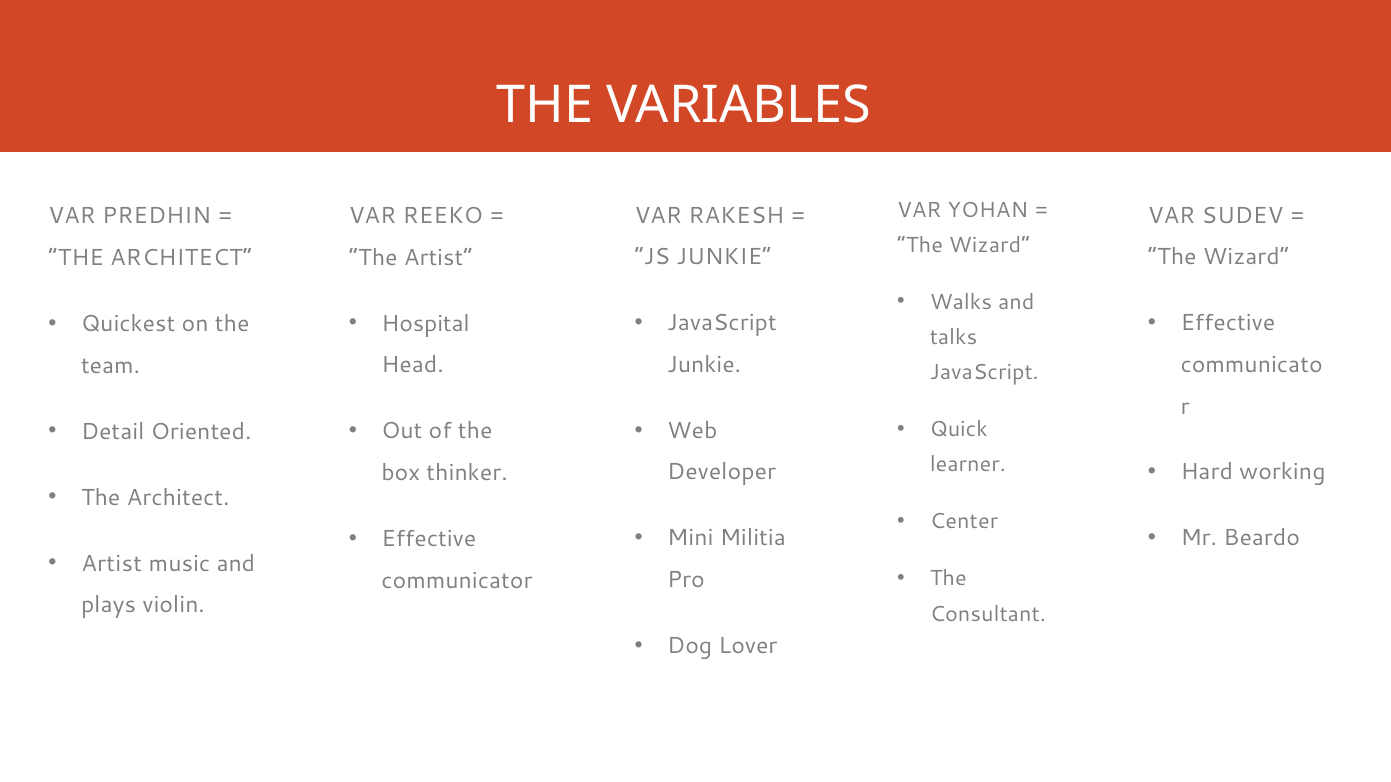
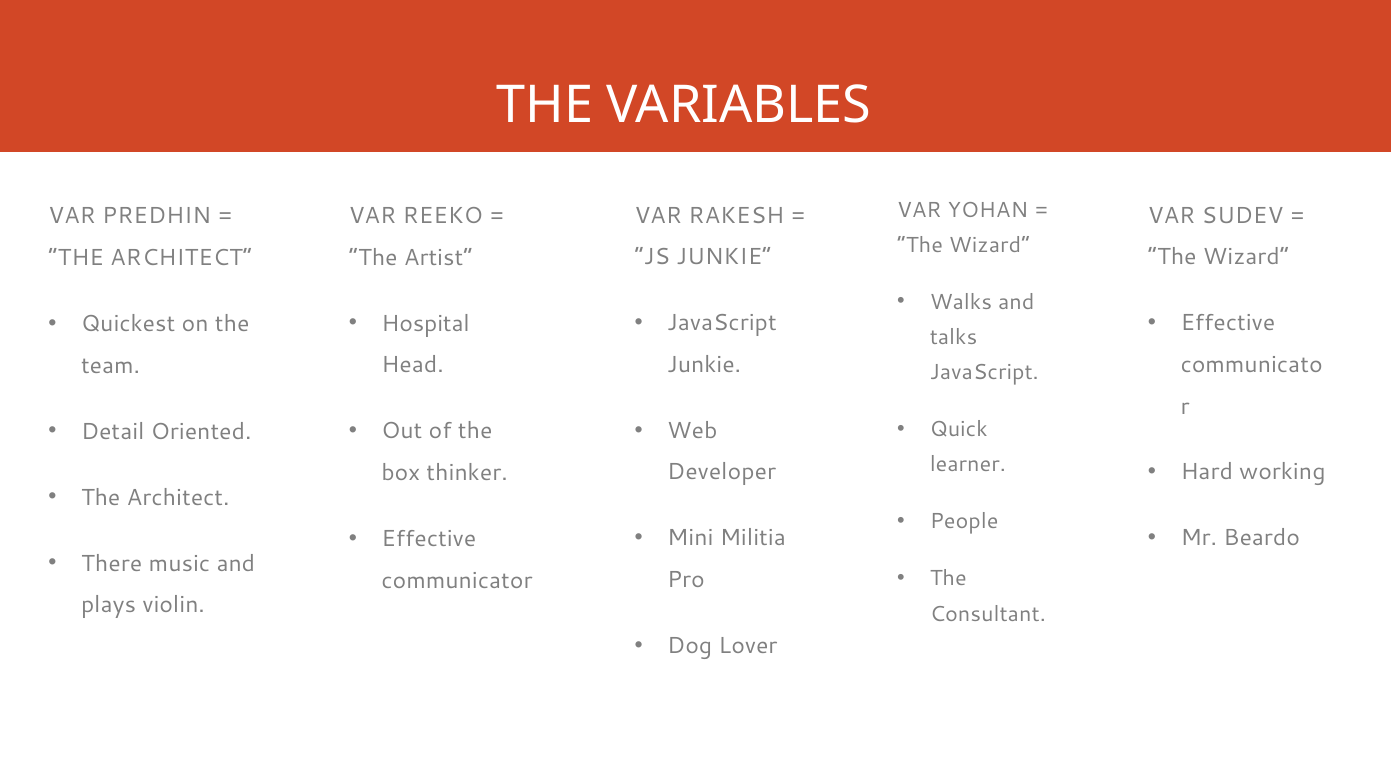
Center: Center -> People
Artist at (112, 564): Artist -> There
